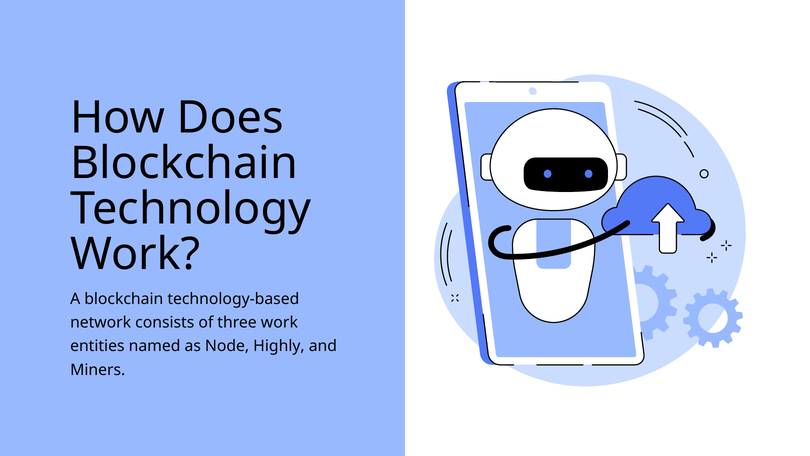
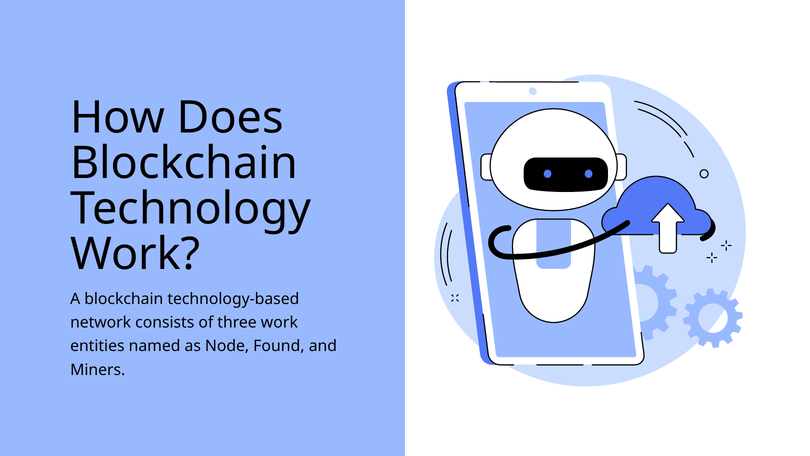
Highly: Highly -> Found
